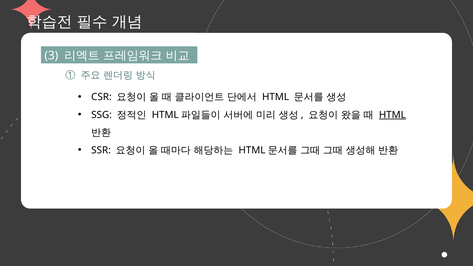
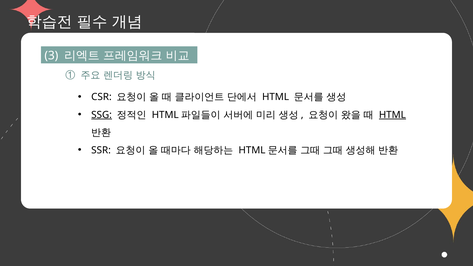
SSG underline: none -> present
